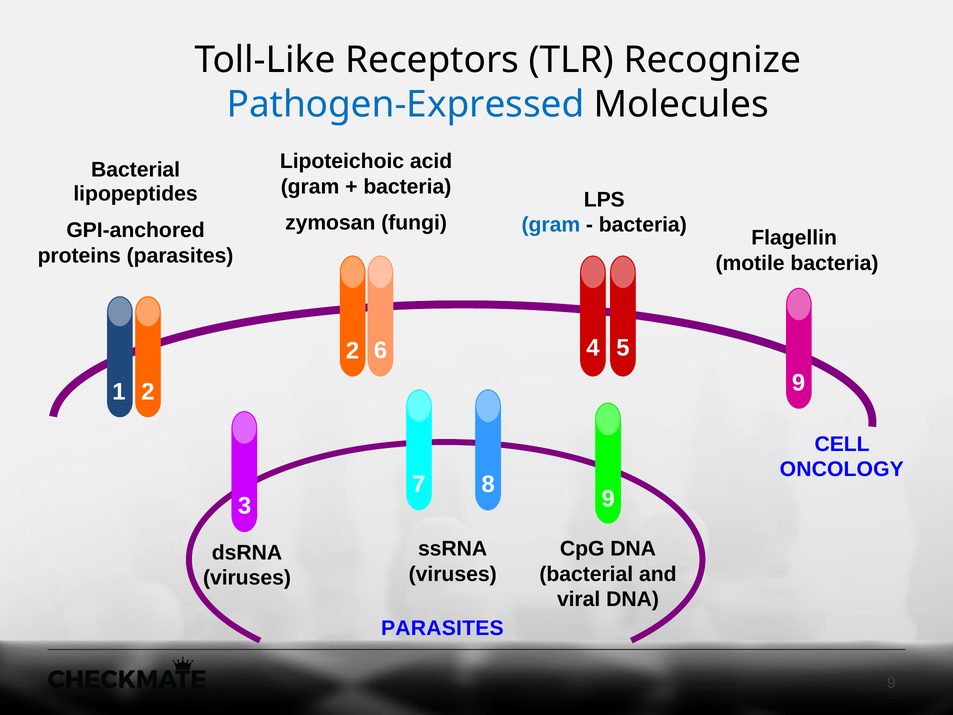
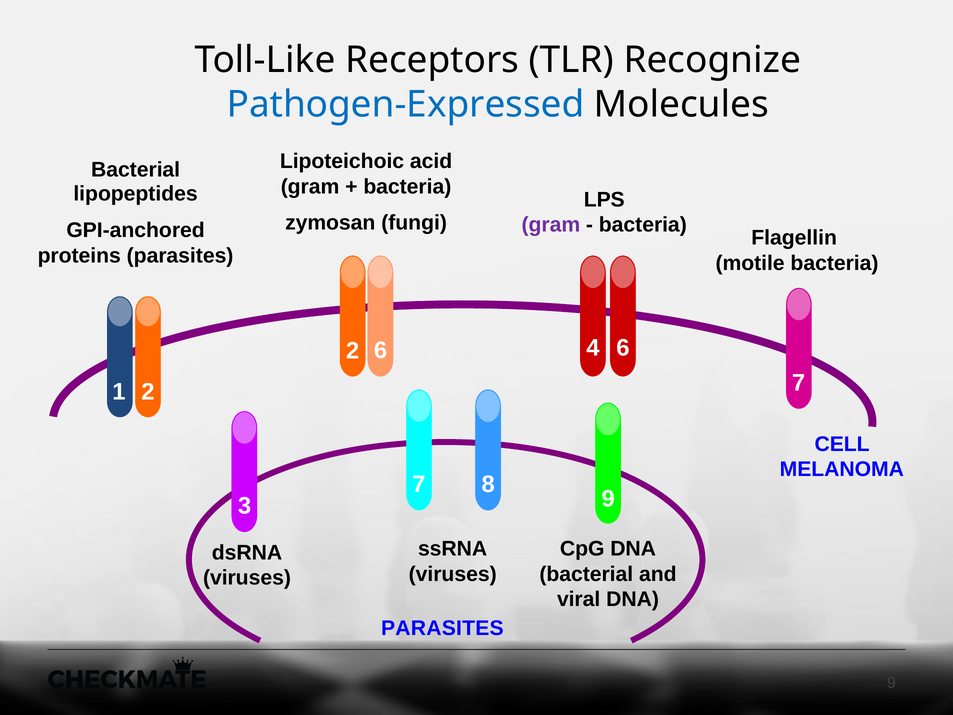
gram at (551, 225) colour: blue -> purple
4 5: 5 -> 6
9 at (799, 383): 9 -> 7
ONCOLOGY: ONCOLOGY -> MELANOMA
